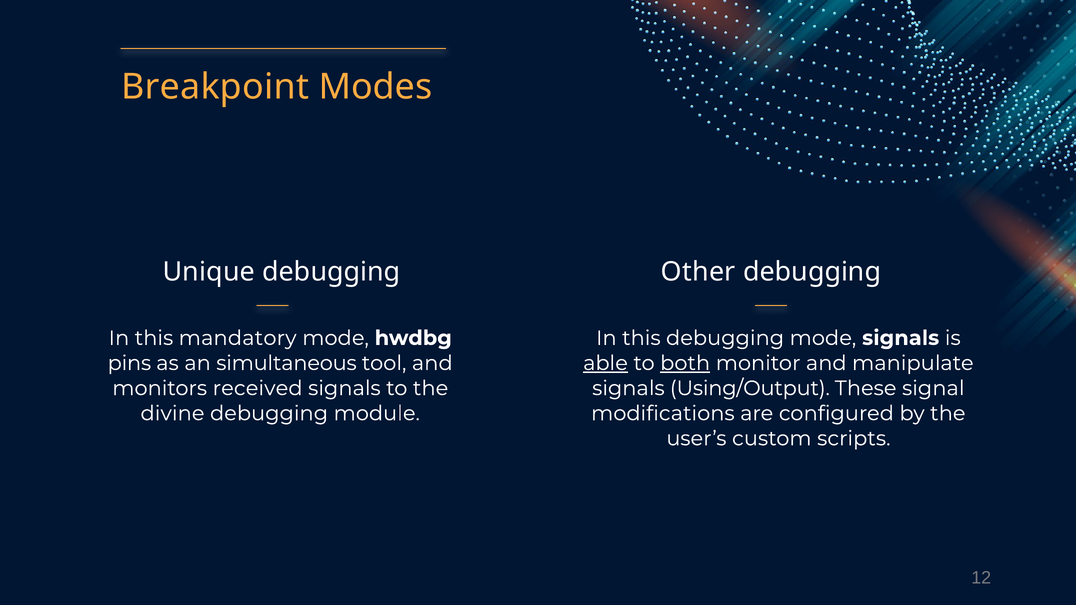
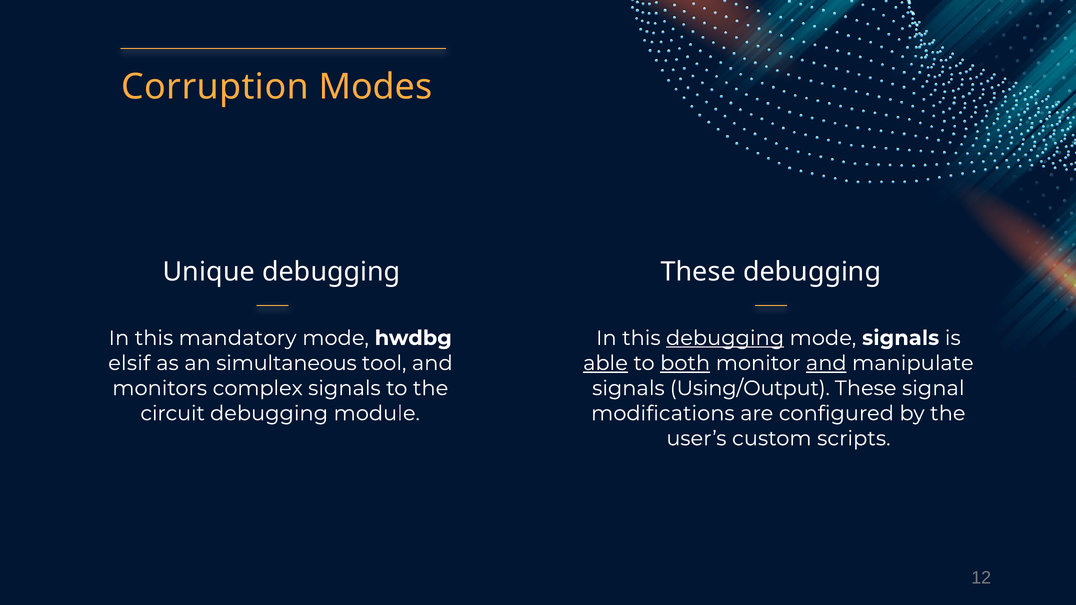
Breakpoint: Breakpoint -> Corruption
Other at (698, 272): Other -> These
debugging at (725, 338) underline: none -> present
pins: pins -> elsif
and at (826, 363) underline: none -> present
received: received -> complex
divine: divine -> circuit
